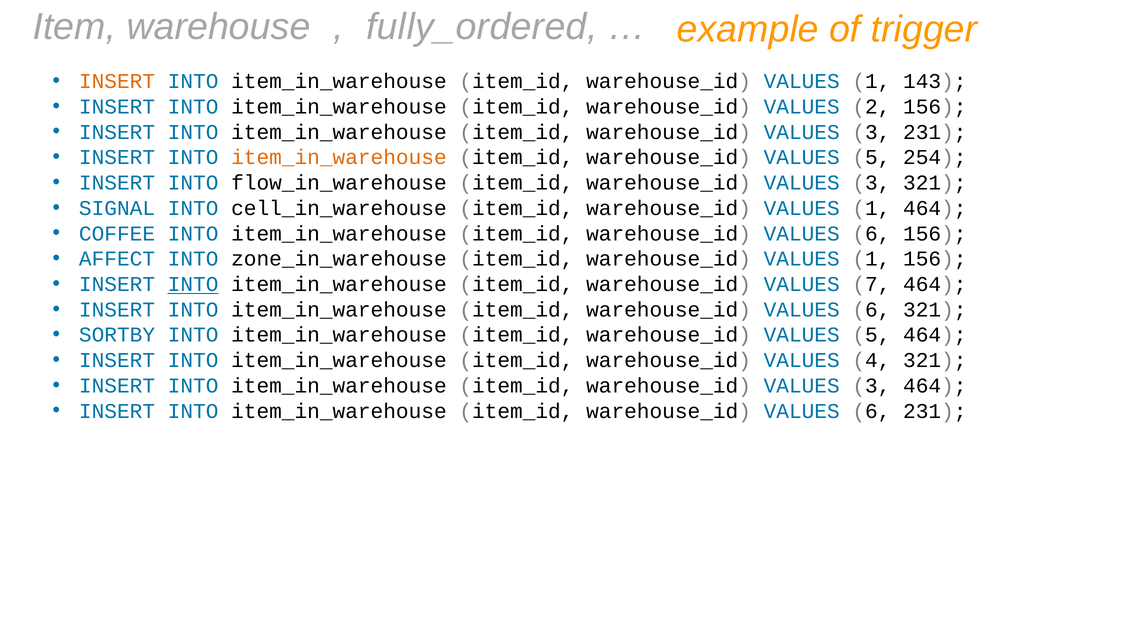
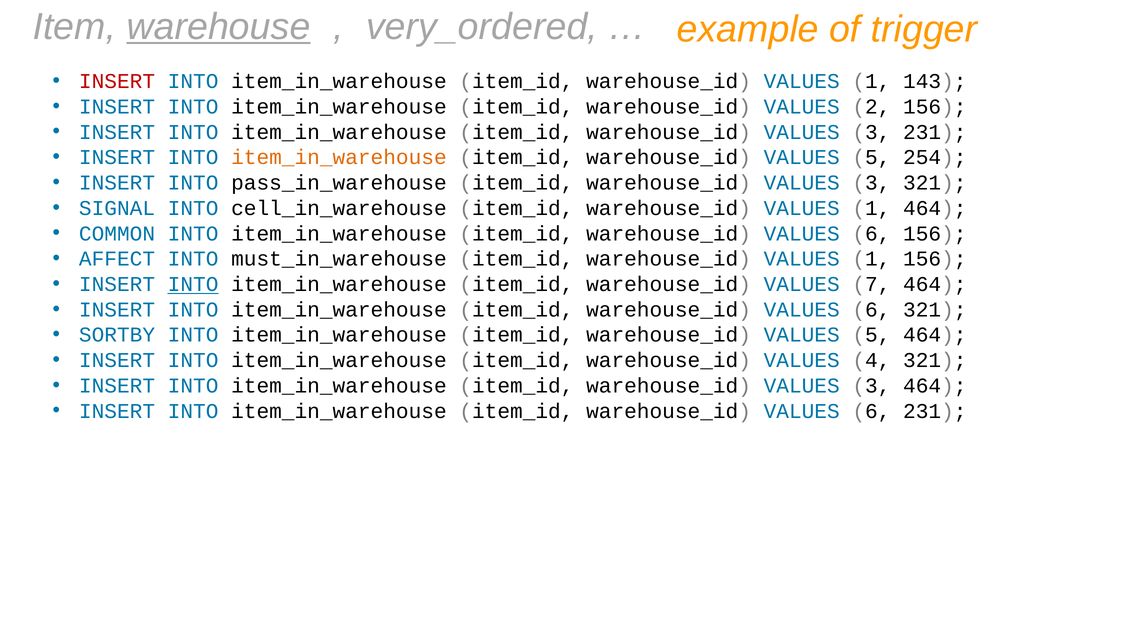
warehouse underline: none -> present
fully_ordered: fully_ordered -> very_ordered
INSERT at (117, 81) colour: orange -> red
flow_in_warehouse: flow_in_warehouse -> pass_in_warehouse
COFFEE: COFFEE -> COMMON
zone_in_warehouse: zone_in_warehouse -> must_in_warehouse
